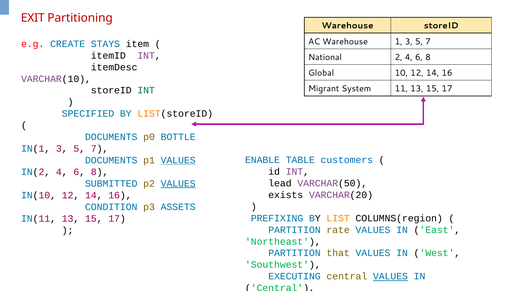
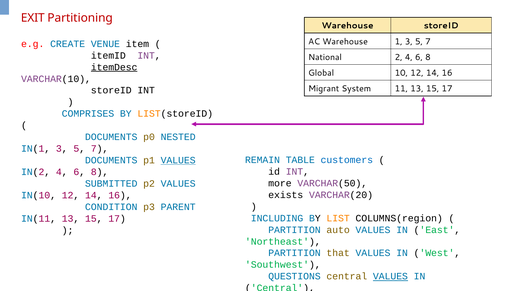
STAYS: STAYS -> VENUE
itemDesc underline: none -> present
INT at (146, 90) colour: green -> black
SPECIFIED: SPECIFIED -> COMPRISES
BOTTLE: BOTTLE -> NESTED
ENABLE: ENABLE -> REMAIN
lead: lead -> more
VALUES at (178, 183) underline: present -> none
ASSETS: ASSETS -> PARENT
PREFIXING: PREFIXING -> INCLUDING
rate: rate -> auto
EXECUTING: EXECUTING -> QUESTIONS
